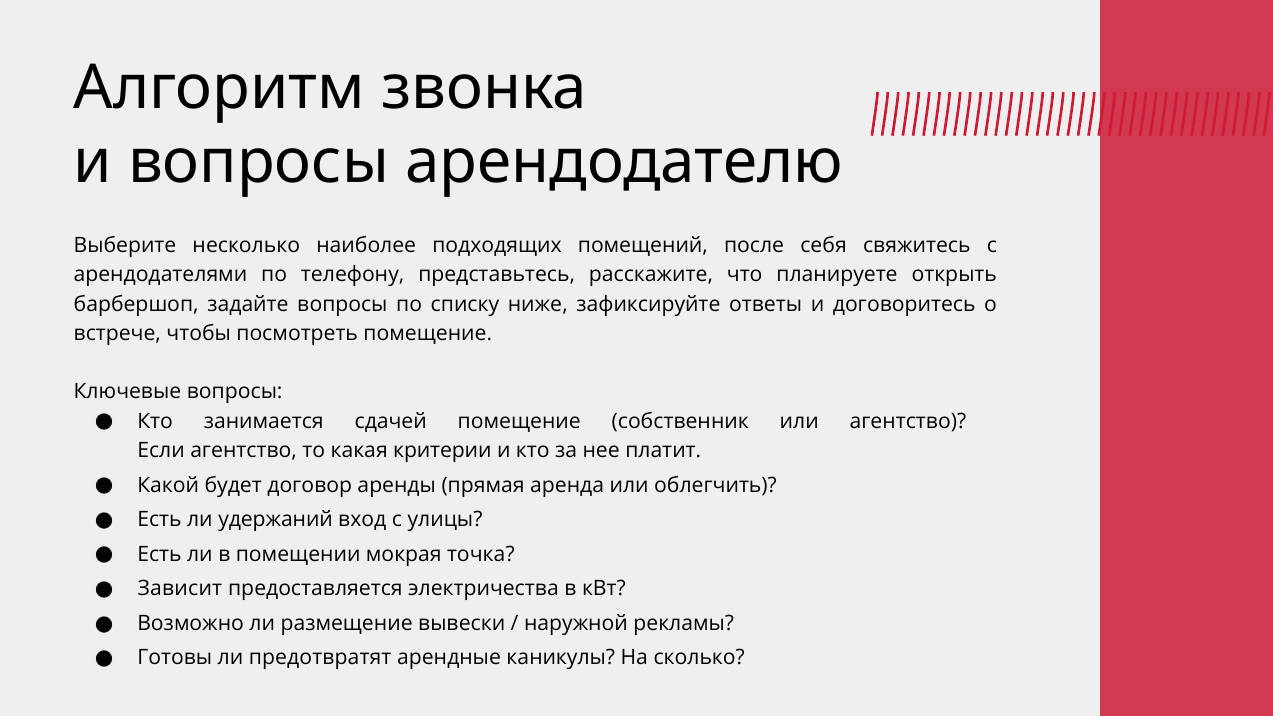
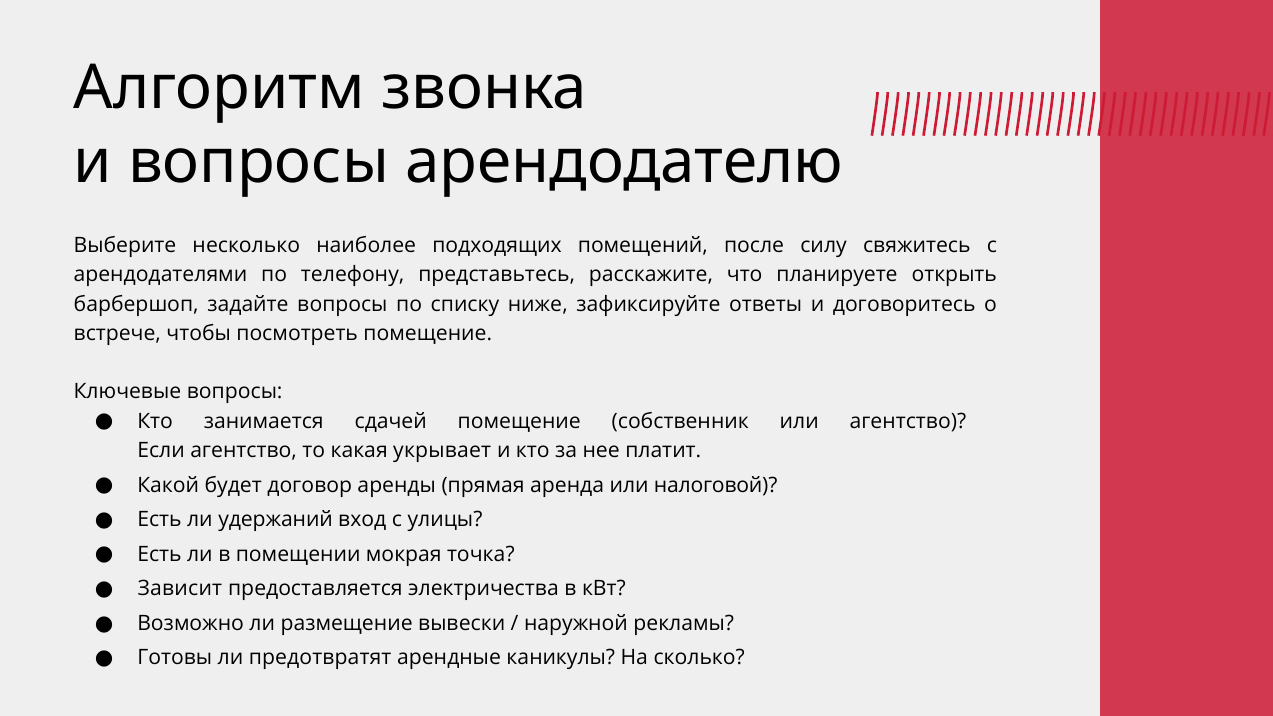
себя: себя -> силу
критерии: критерии -> укрывает
облегчить: облегчить -> налоговой
